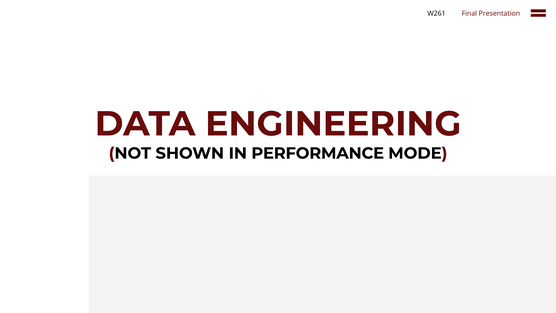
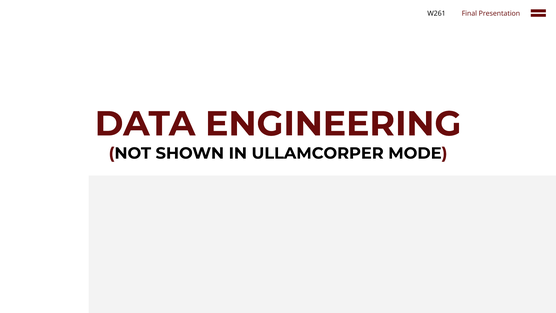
PERFORMANCE: PERFORMANCE -> ULLAMCORPER
